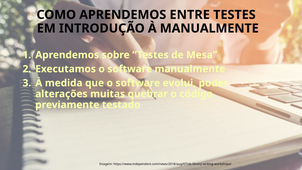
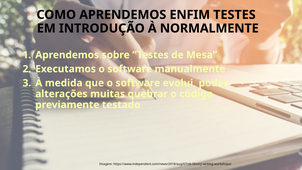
ENTRE: ENTRE -> ENFIM
À MANUALMENTE: MANUALMENTE -> NORMALMENTE
